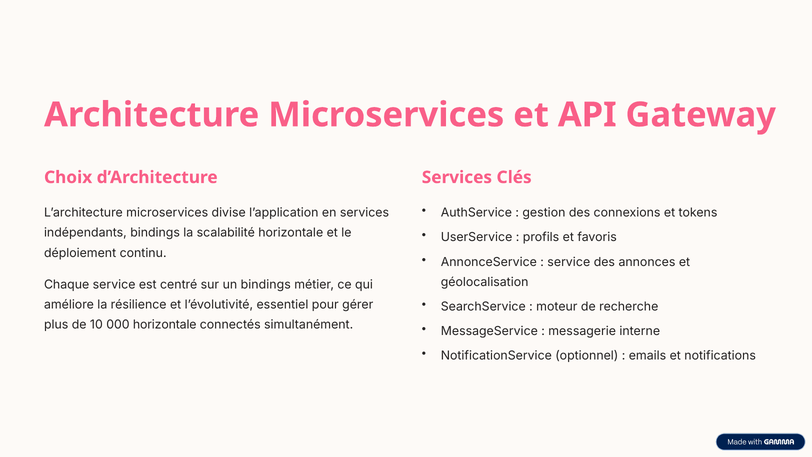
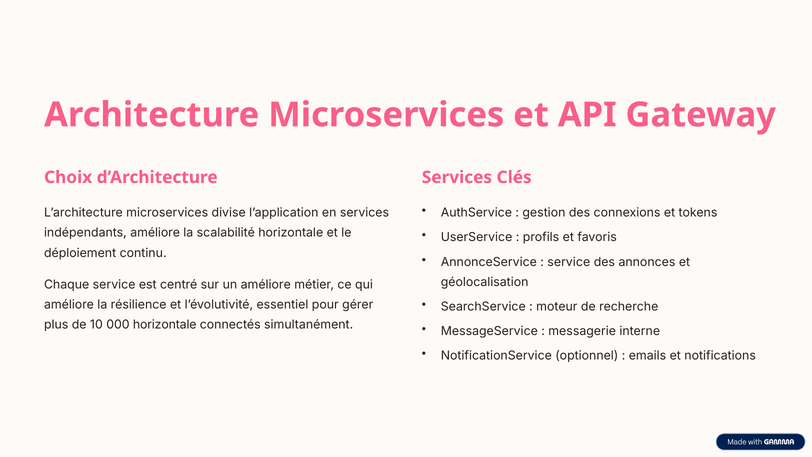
indépendants bindings: bindings -> améliore
un bindings: bindings -> améliore
